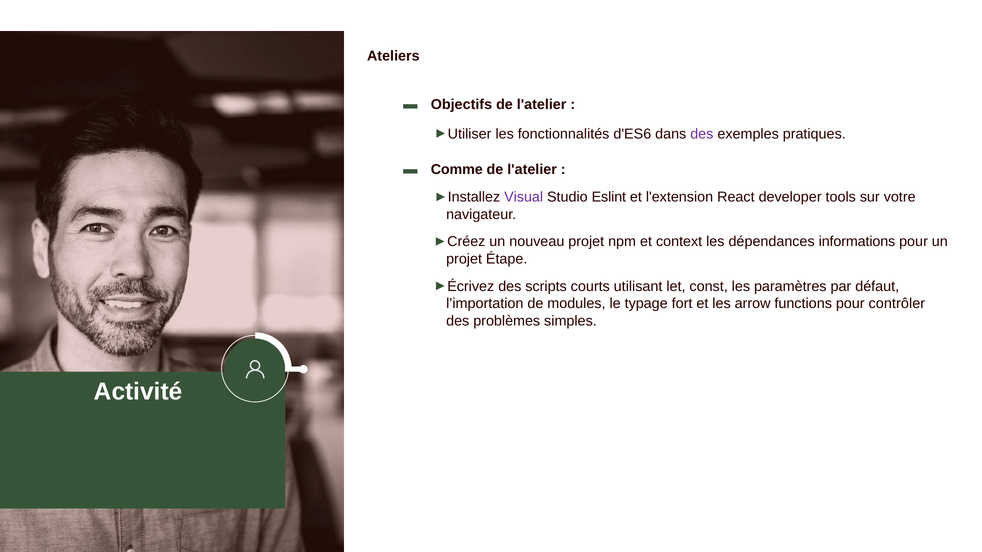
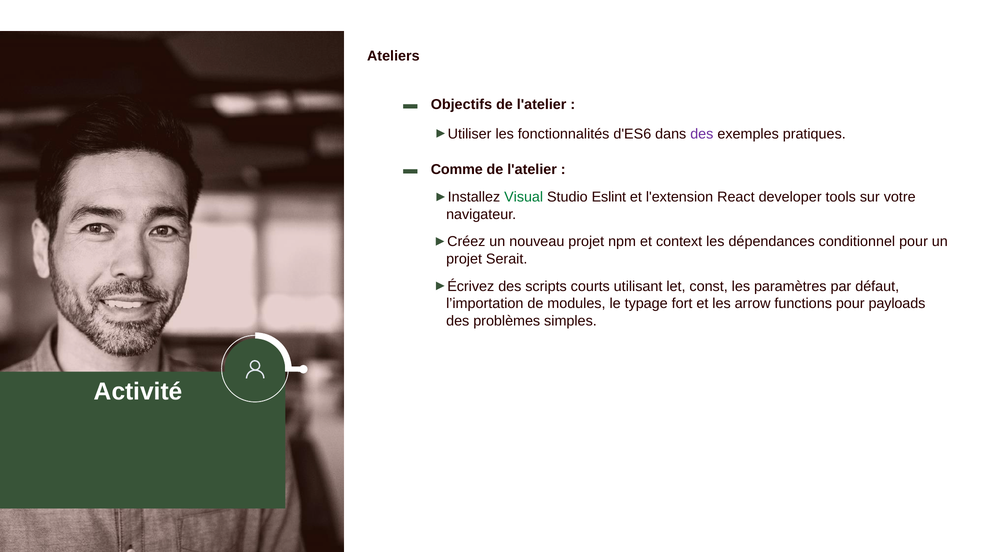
Visual colour: purple -> green
informations: informations -> conditionnel
Étape: Étape -> Serait
contrôler: contrôler -> payloads
